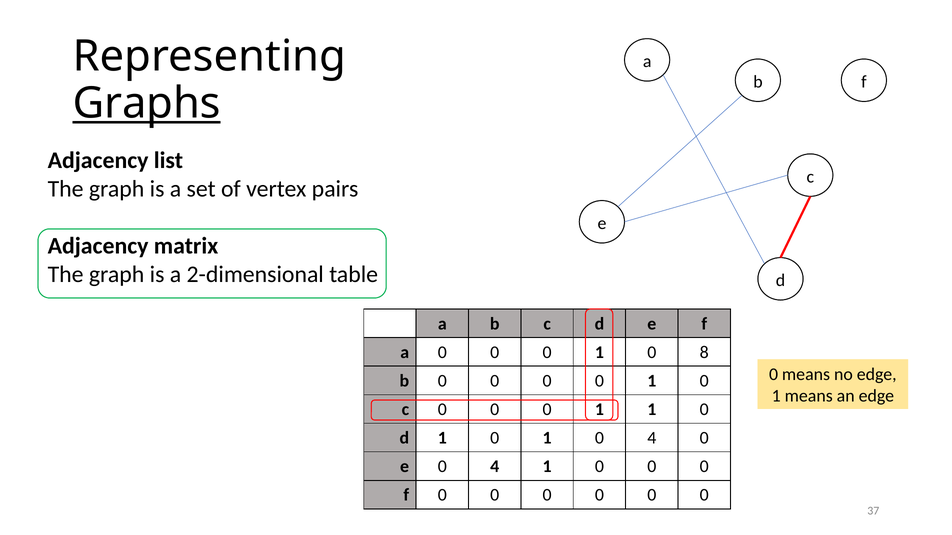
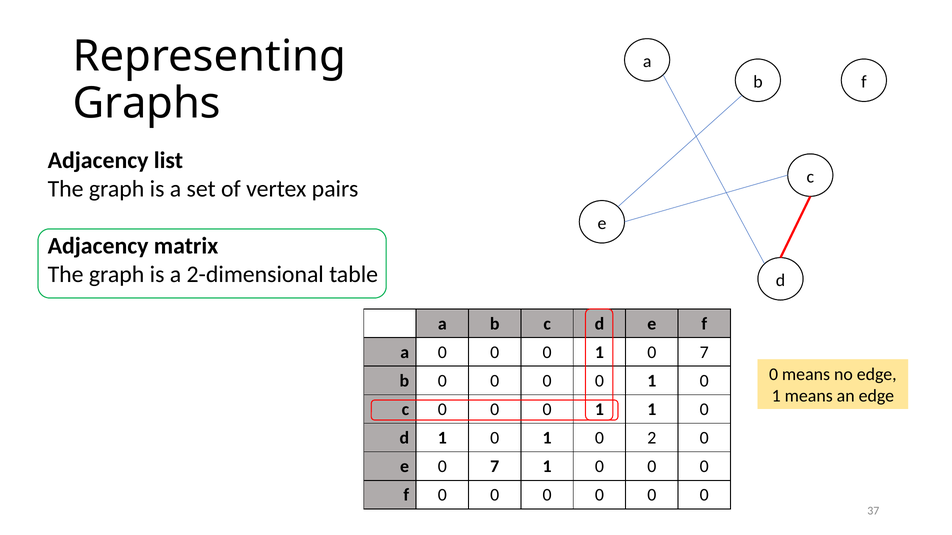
Graphs underline: present -> none
1 0 8: 8 -> 7
1 0 4: 4 -> 2
e 0 4: 4 -> 7
